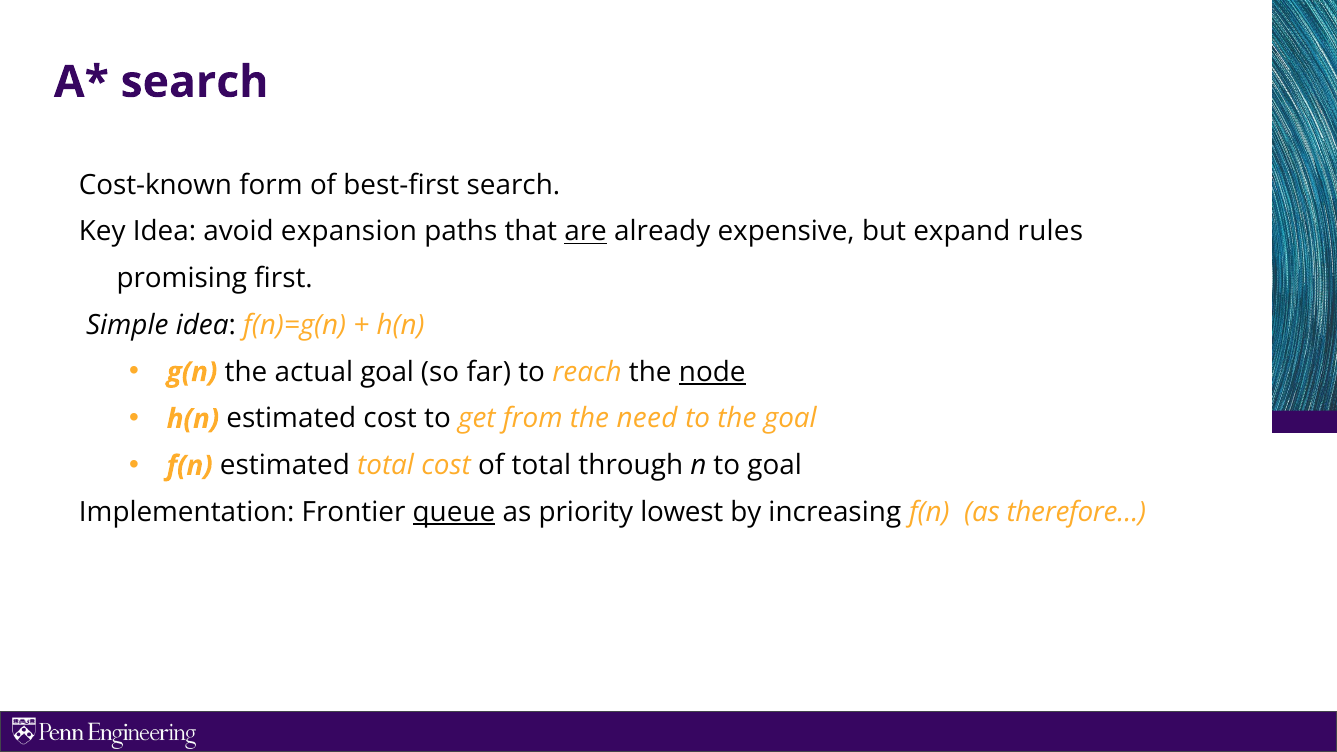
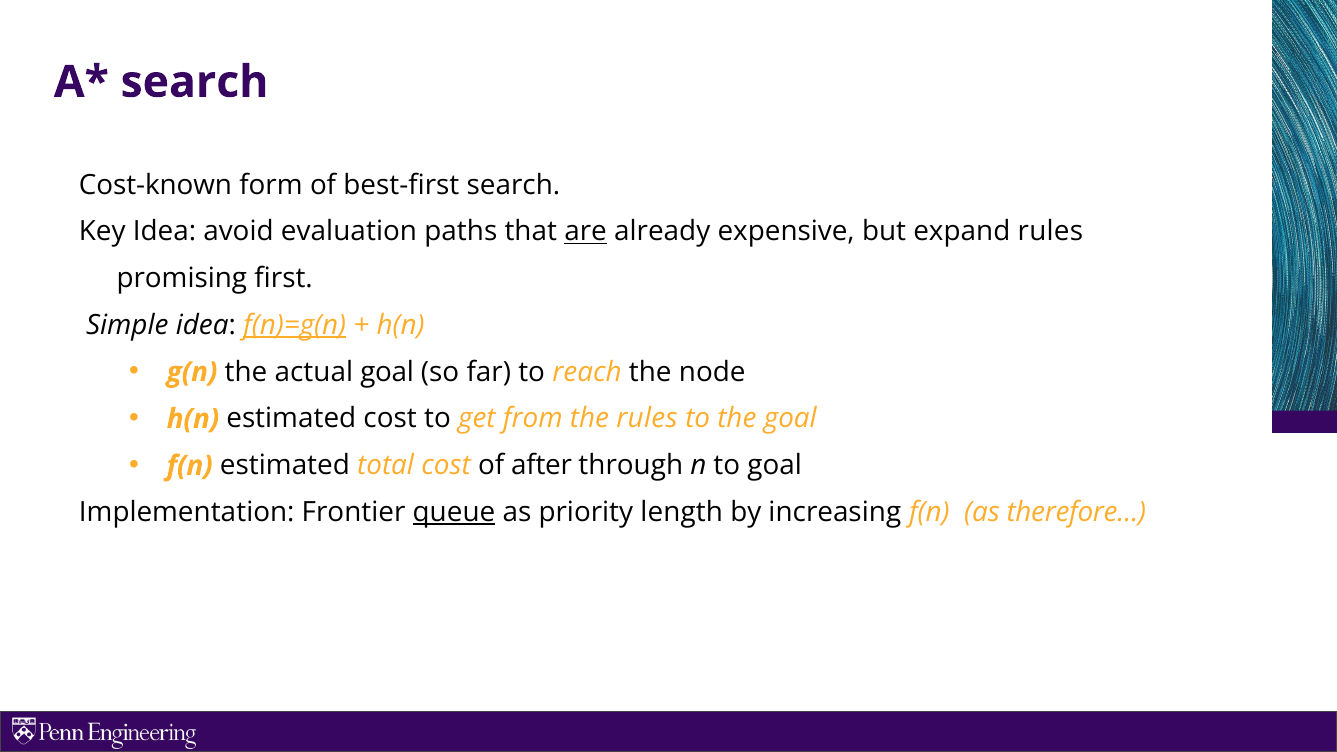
expansion: expansion -> evaluation
f(n)=g(n underline: none -> present
node underline: present -> none
the need: need -> rules
of total: total -> after
lowest: lowest -> length
